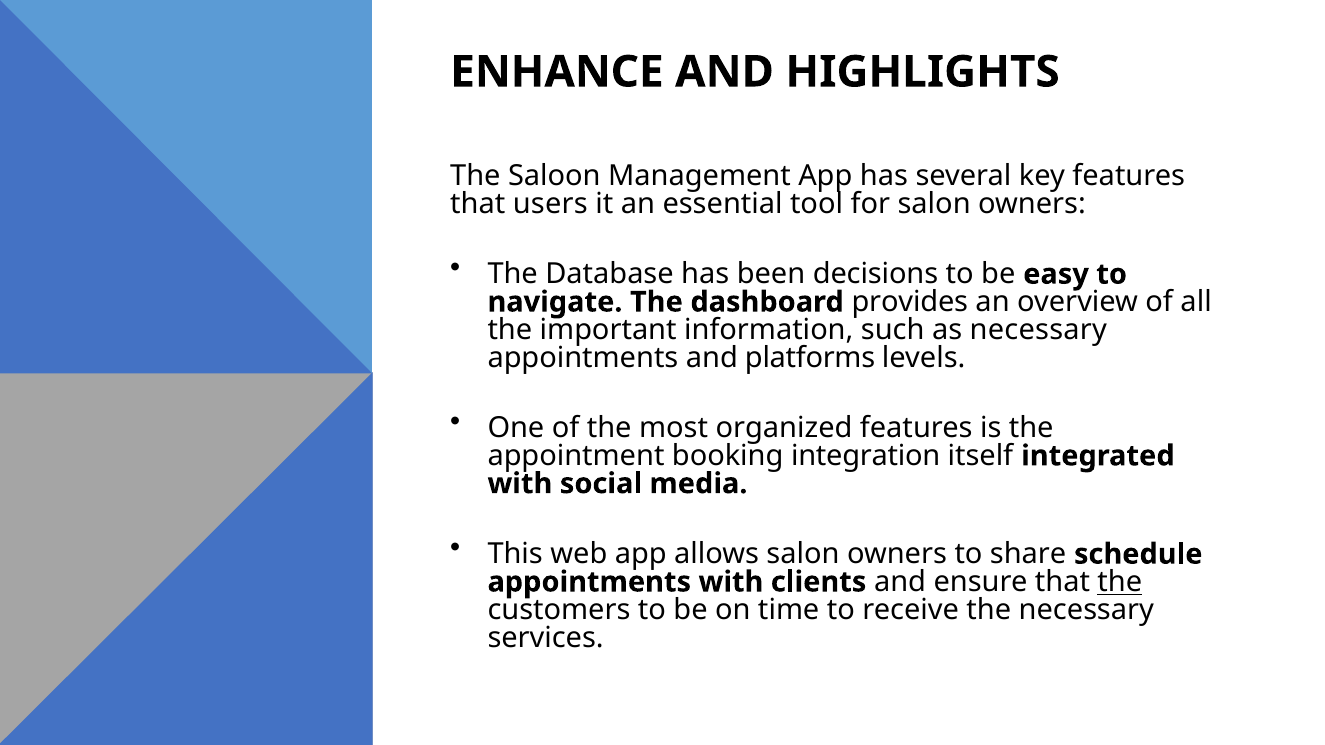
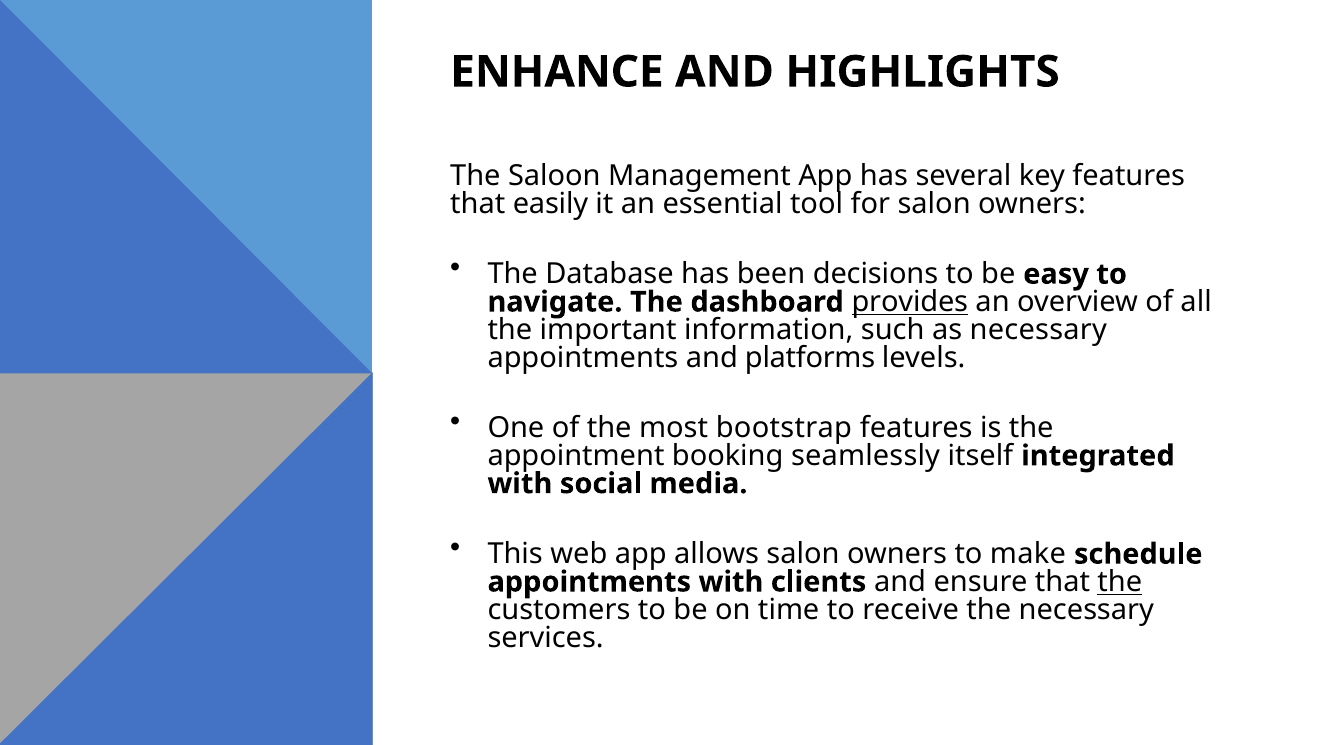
users: users -> easily
provides underline: none -> present
organized: organized -> bootstrap
integration: integration -> seamlessly
share: share -> make
